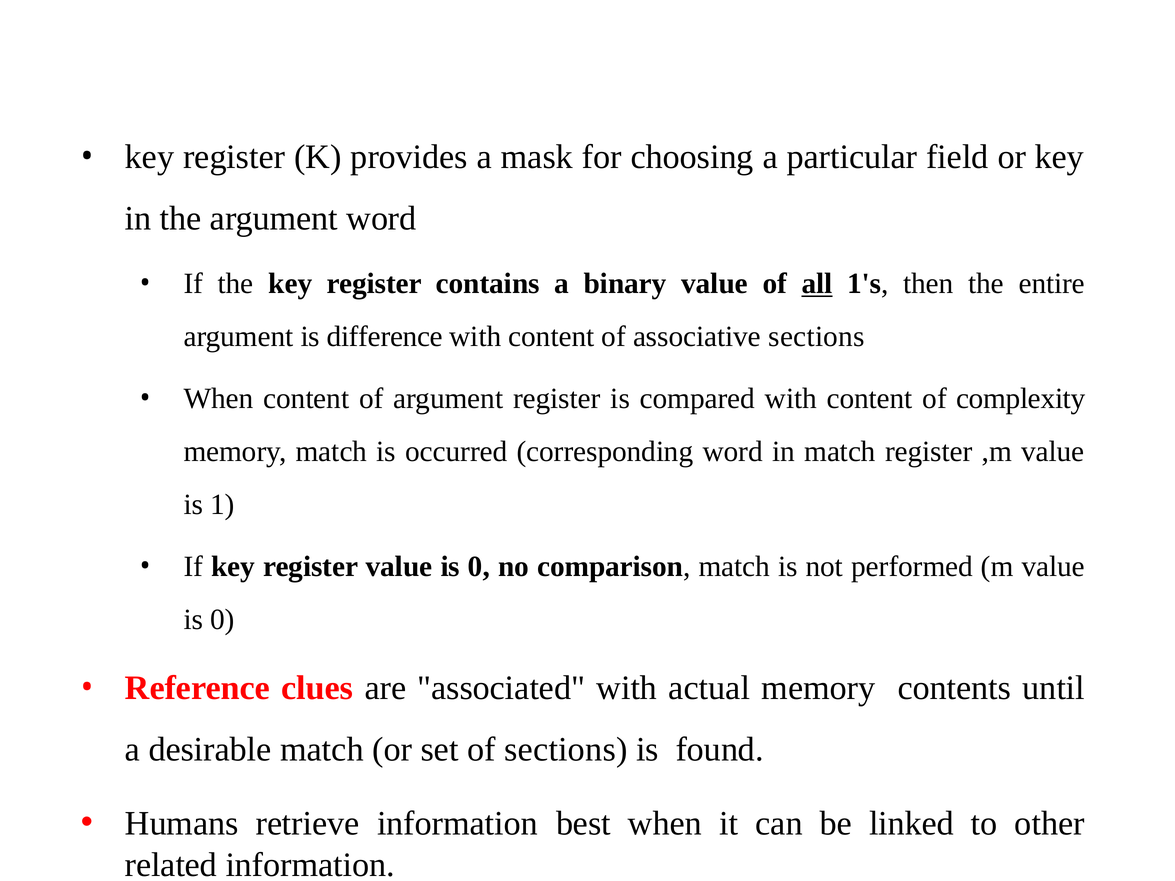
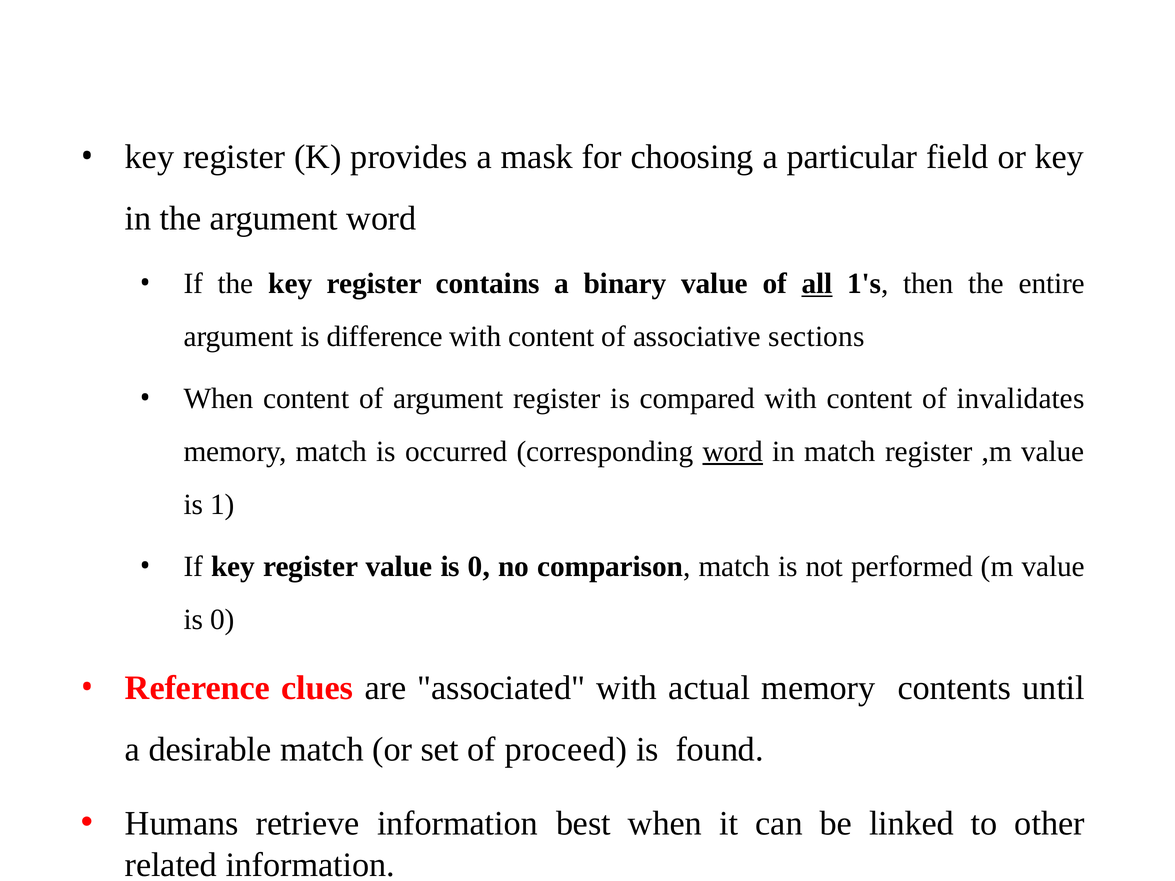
complexity: complexity -> invalidates
word at (733, 452) underline: none -> present
of sections: sections -> proceed
